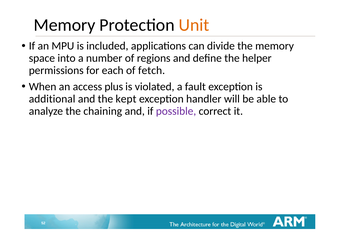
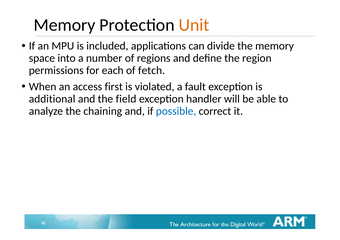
helper: helper -> region
plus: plus -> first
kept: kept -> field
possible colour: purple -> blue
